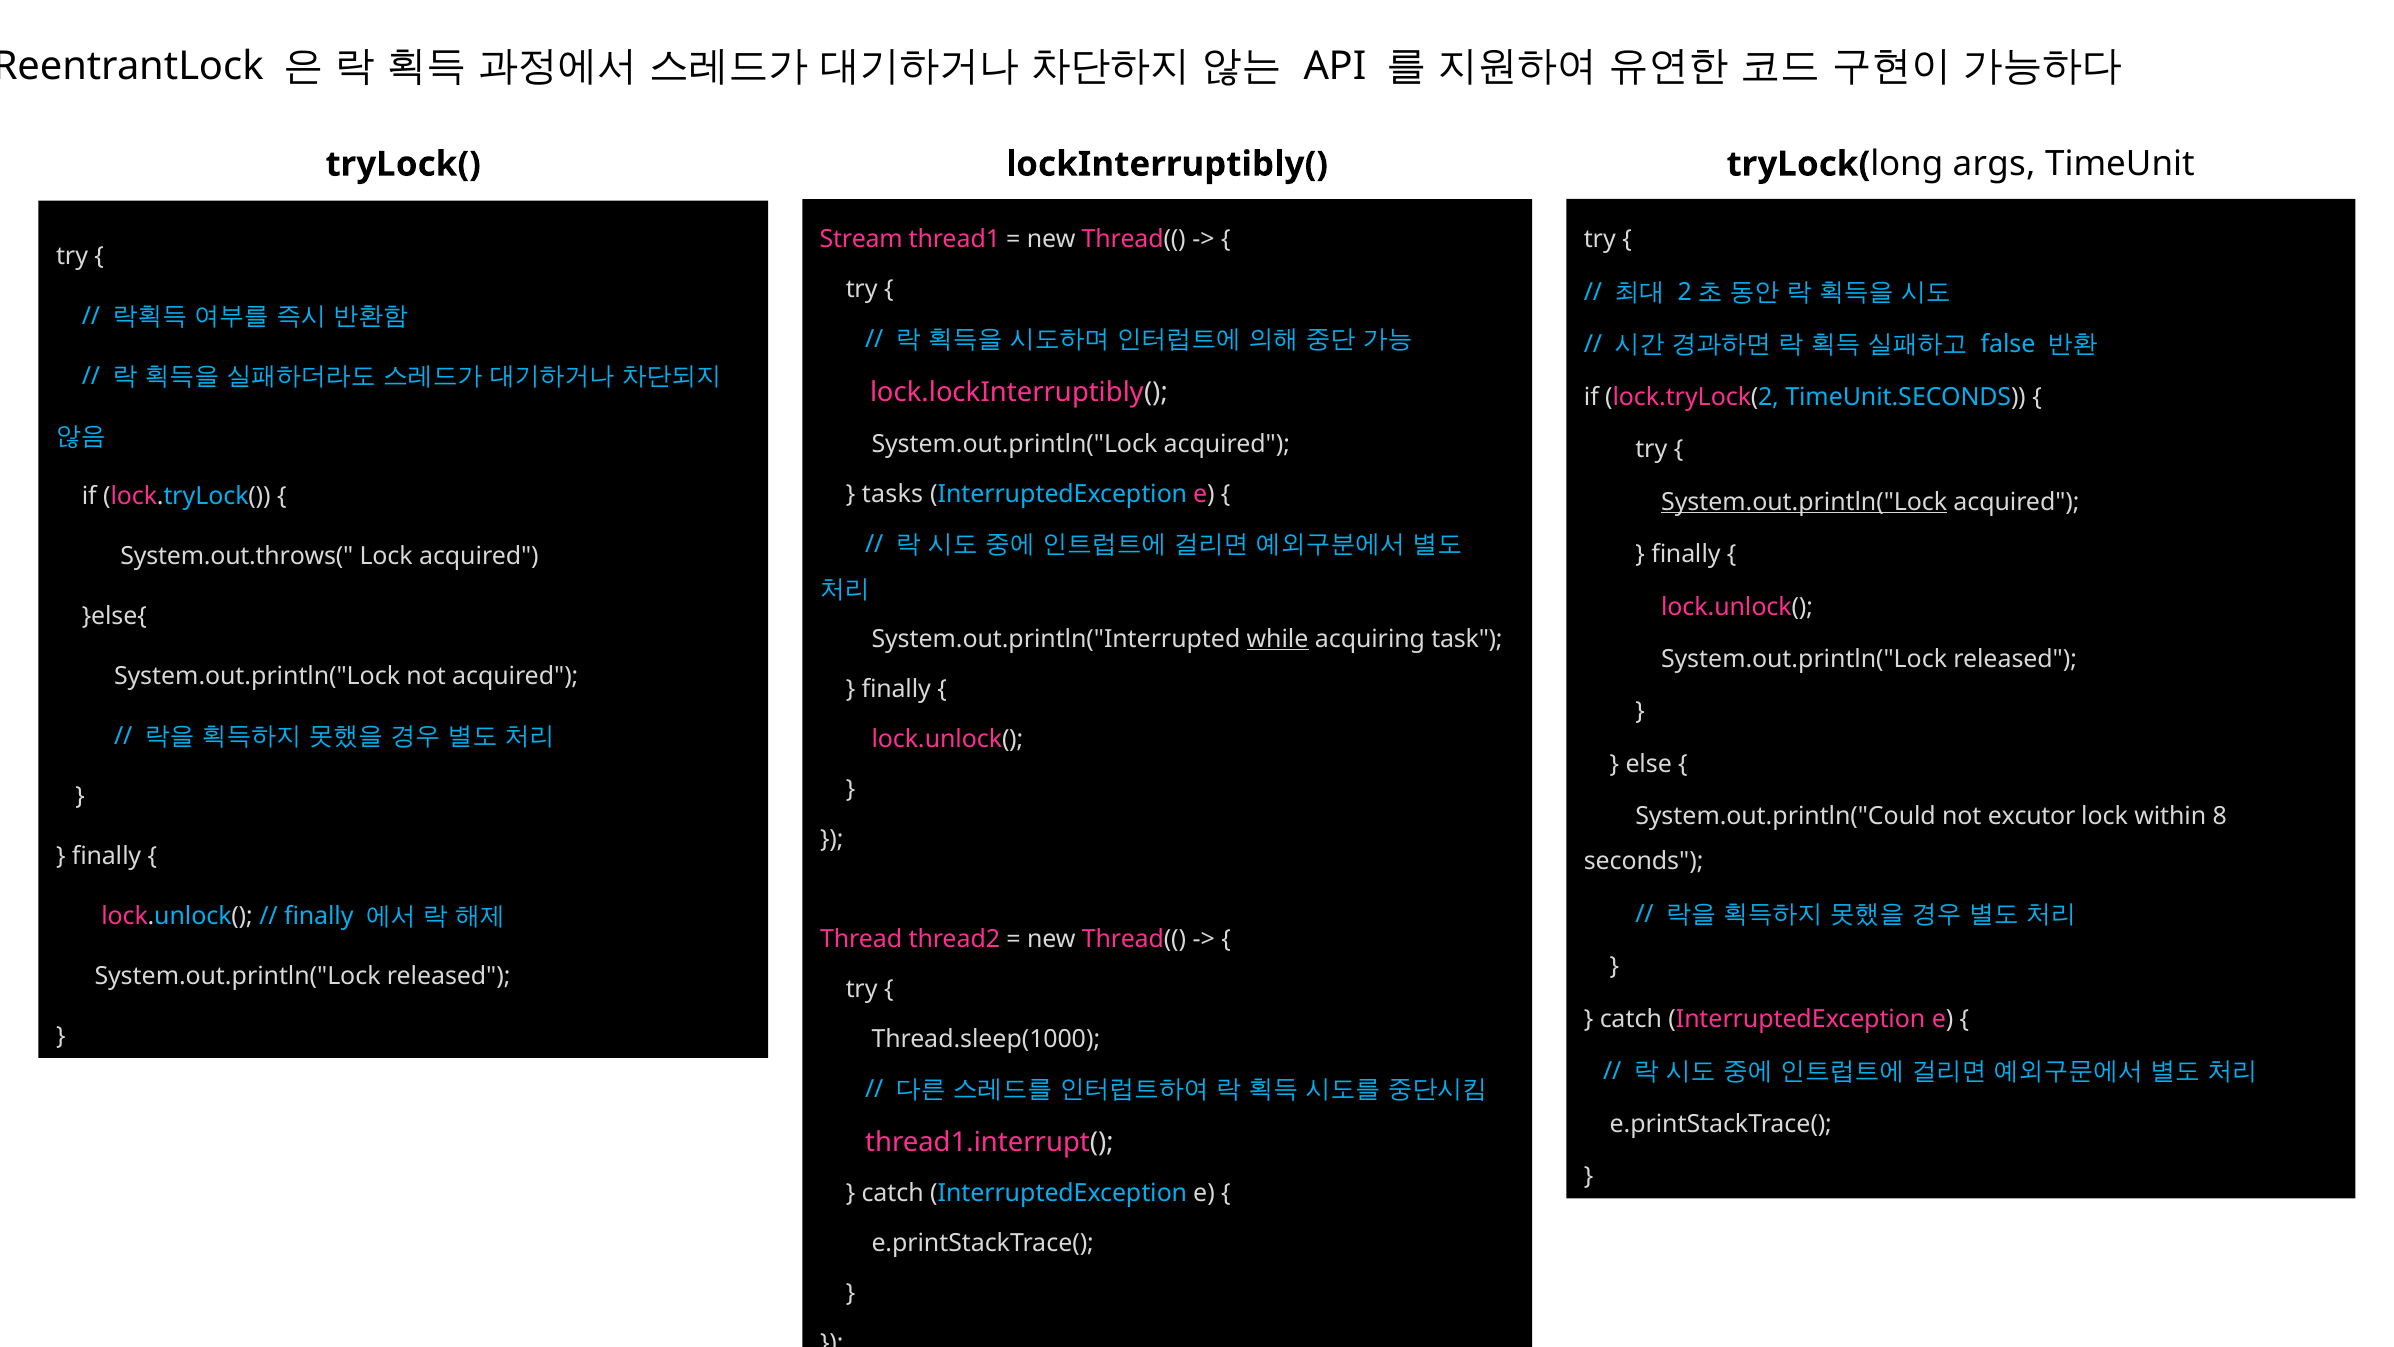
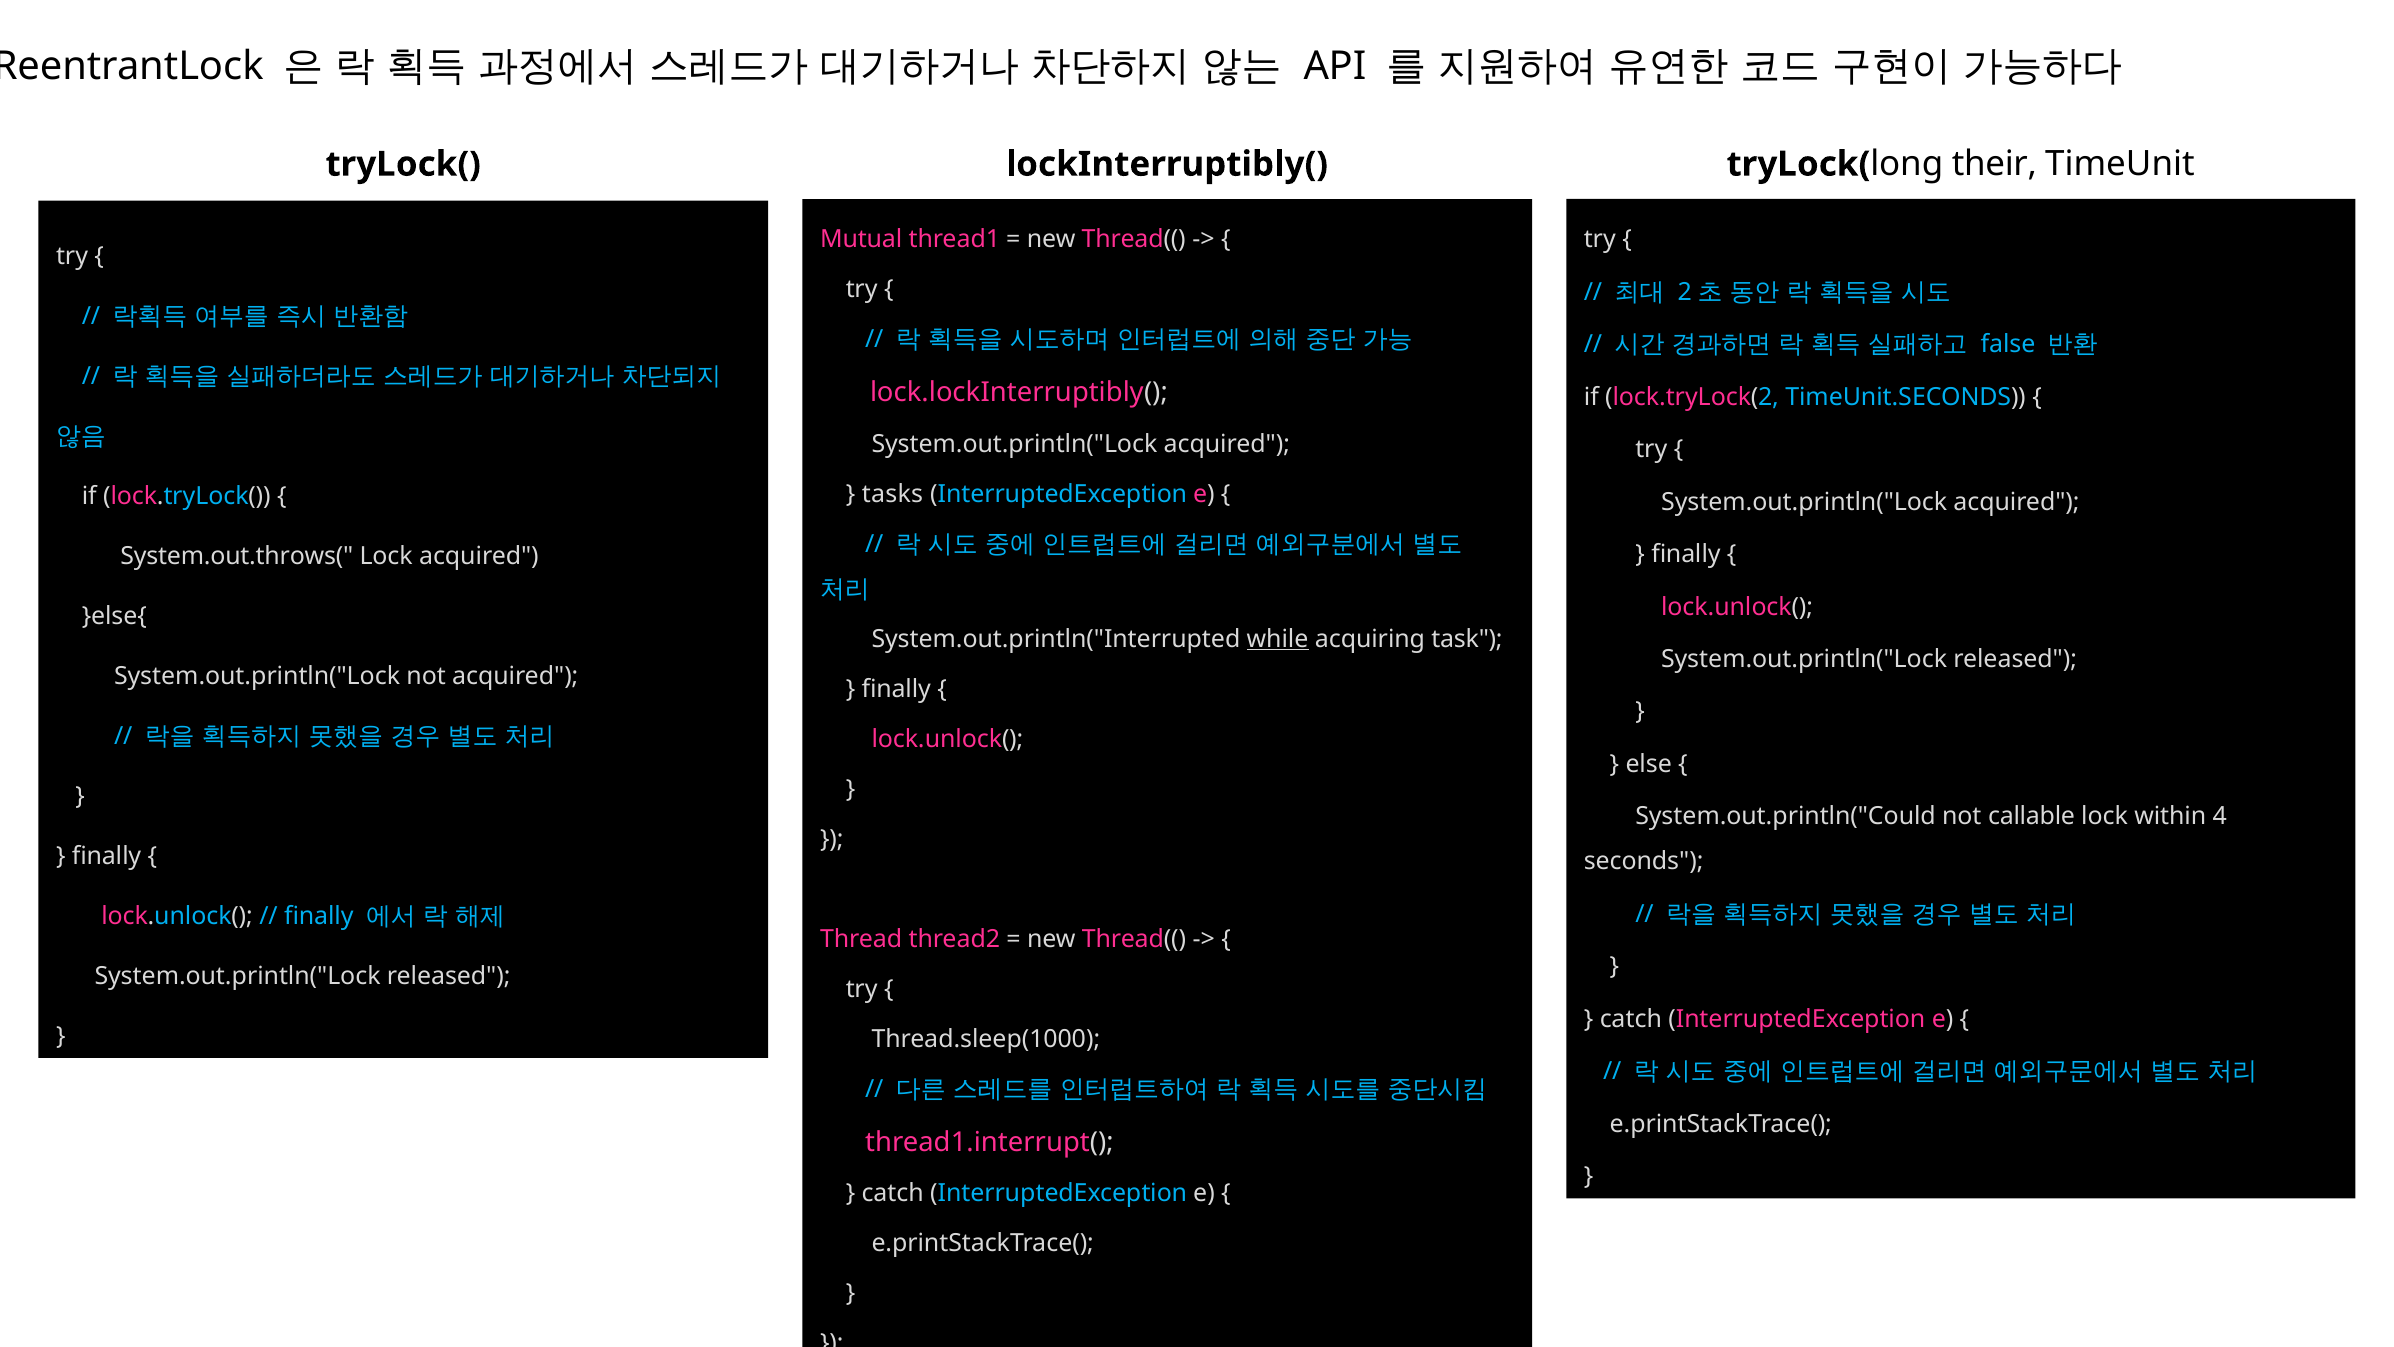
args: args -> their
Stream: Stream -> Mutual
System.out.println("Lock at (1804, 502) underline: present -> none
excutor: excutor -> callable
8: 8 -> 4
